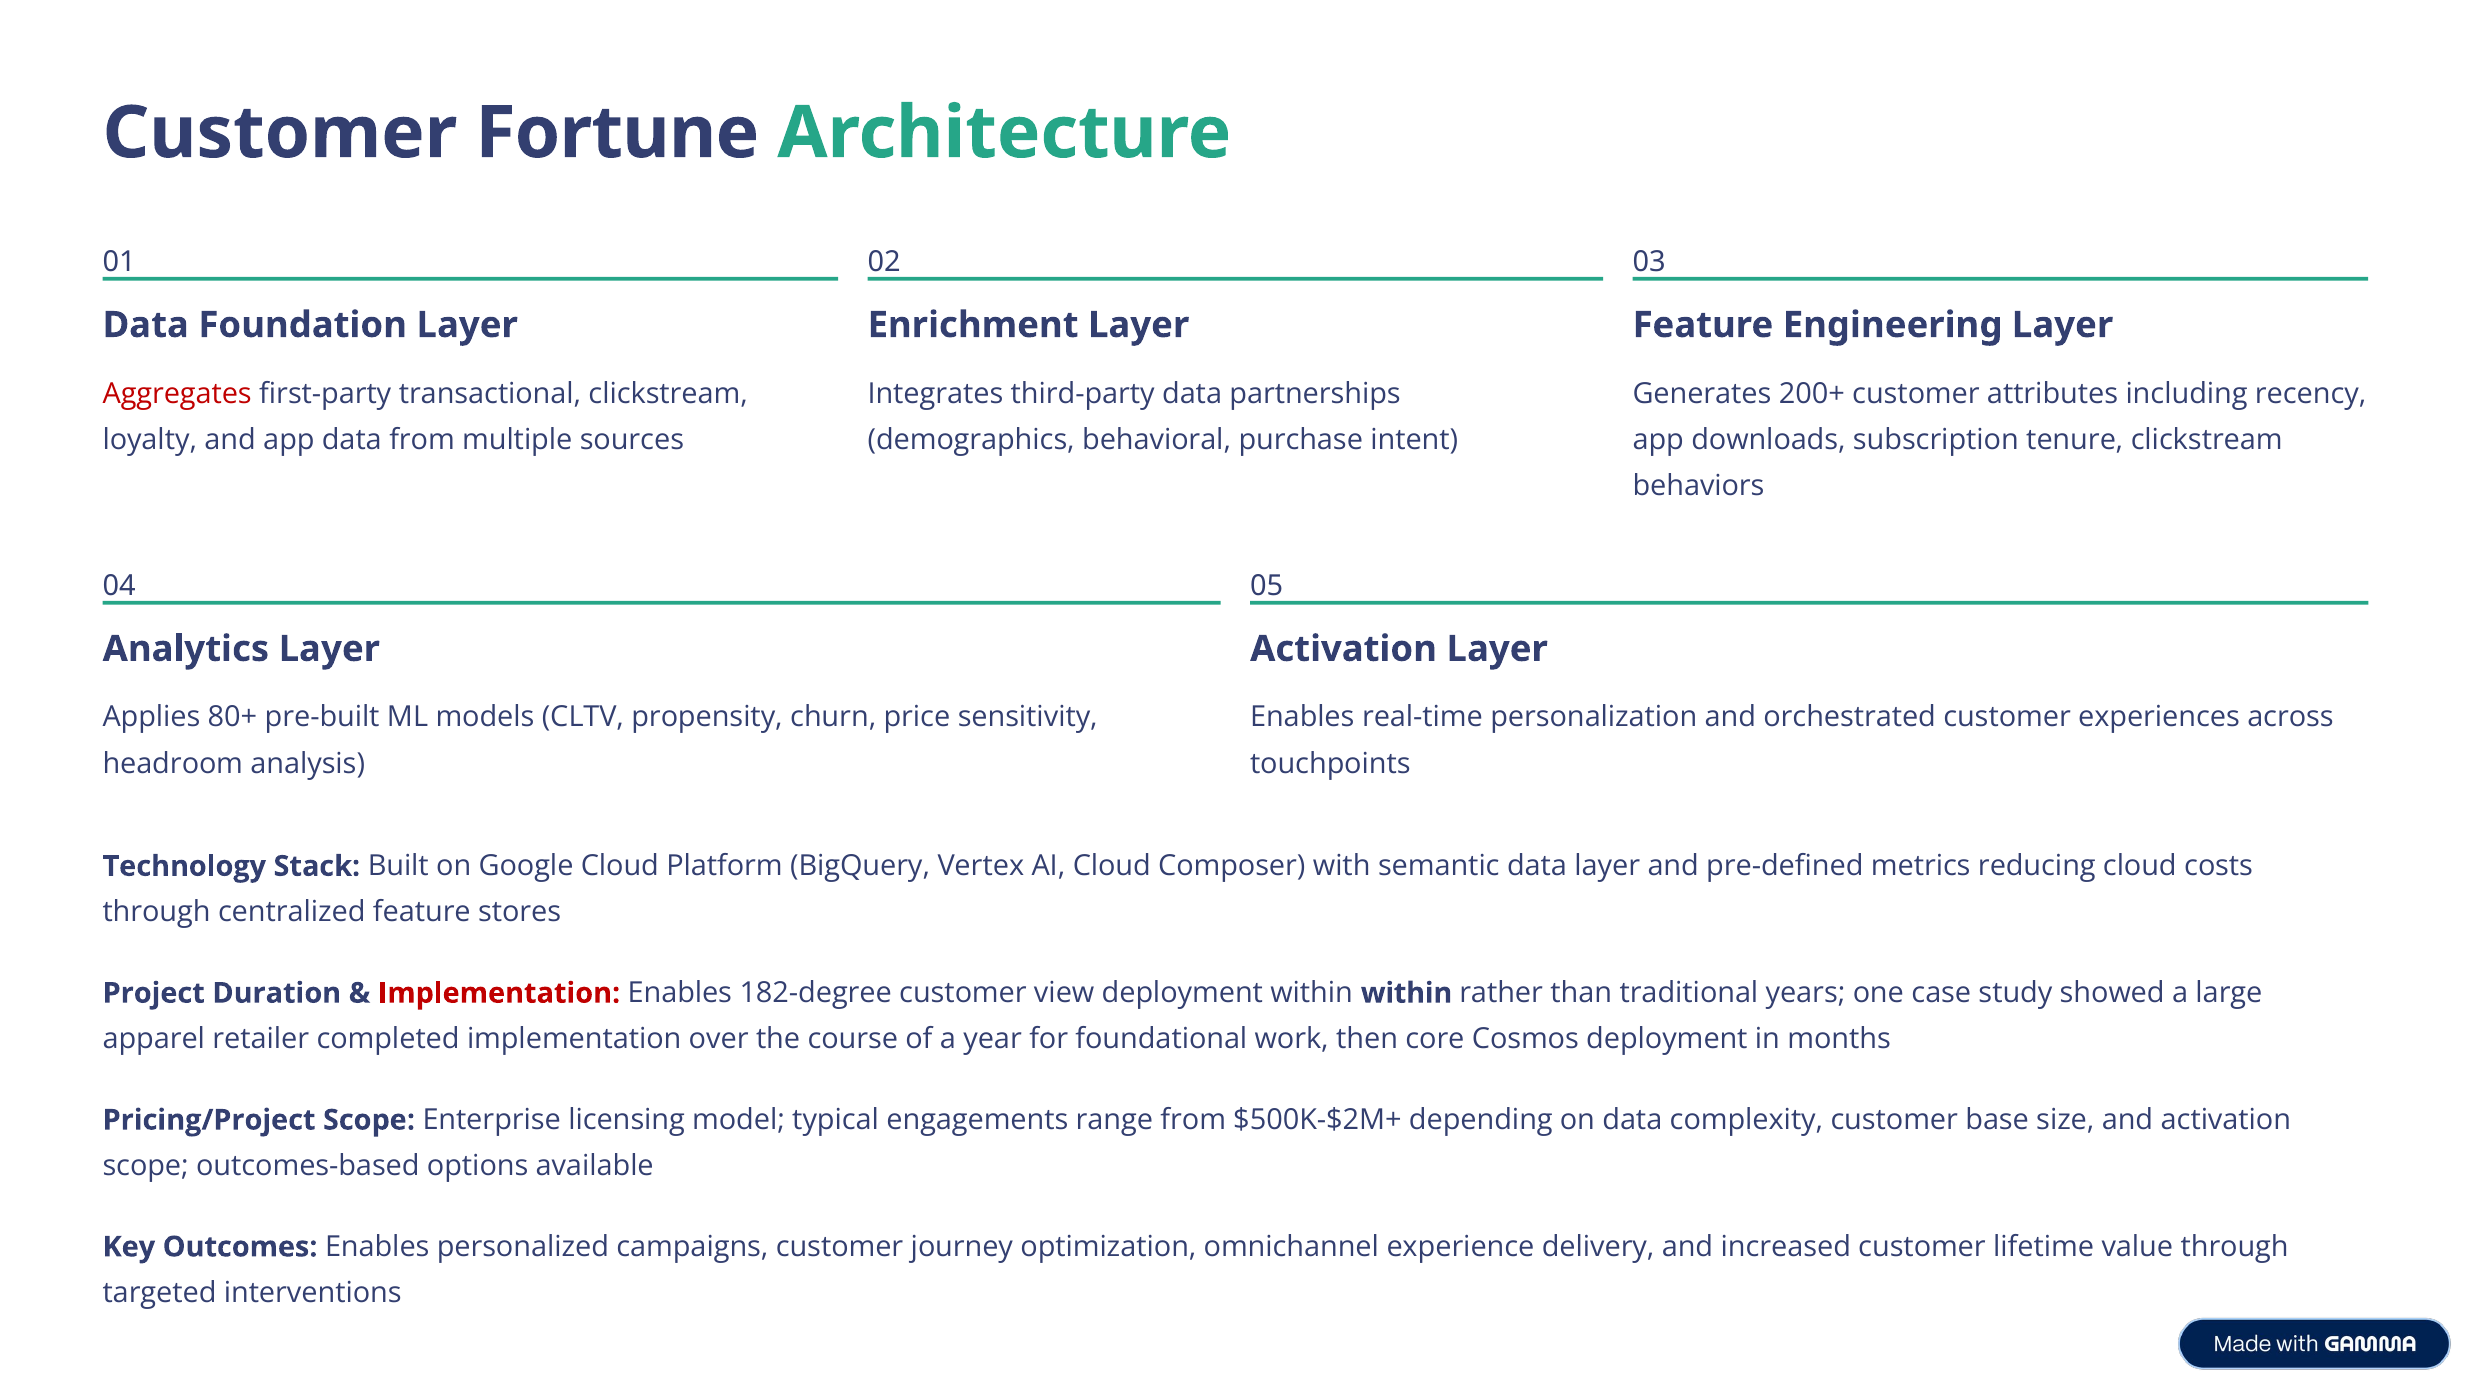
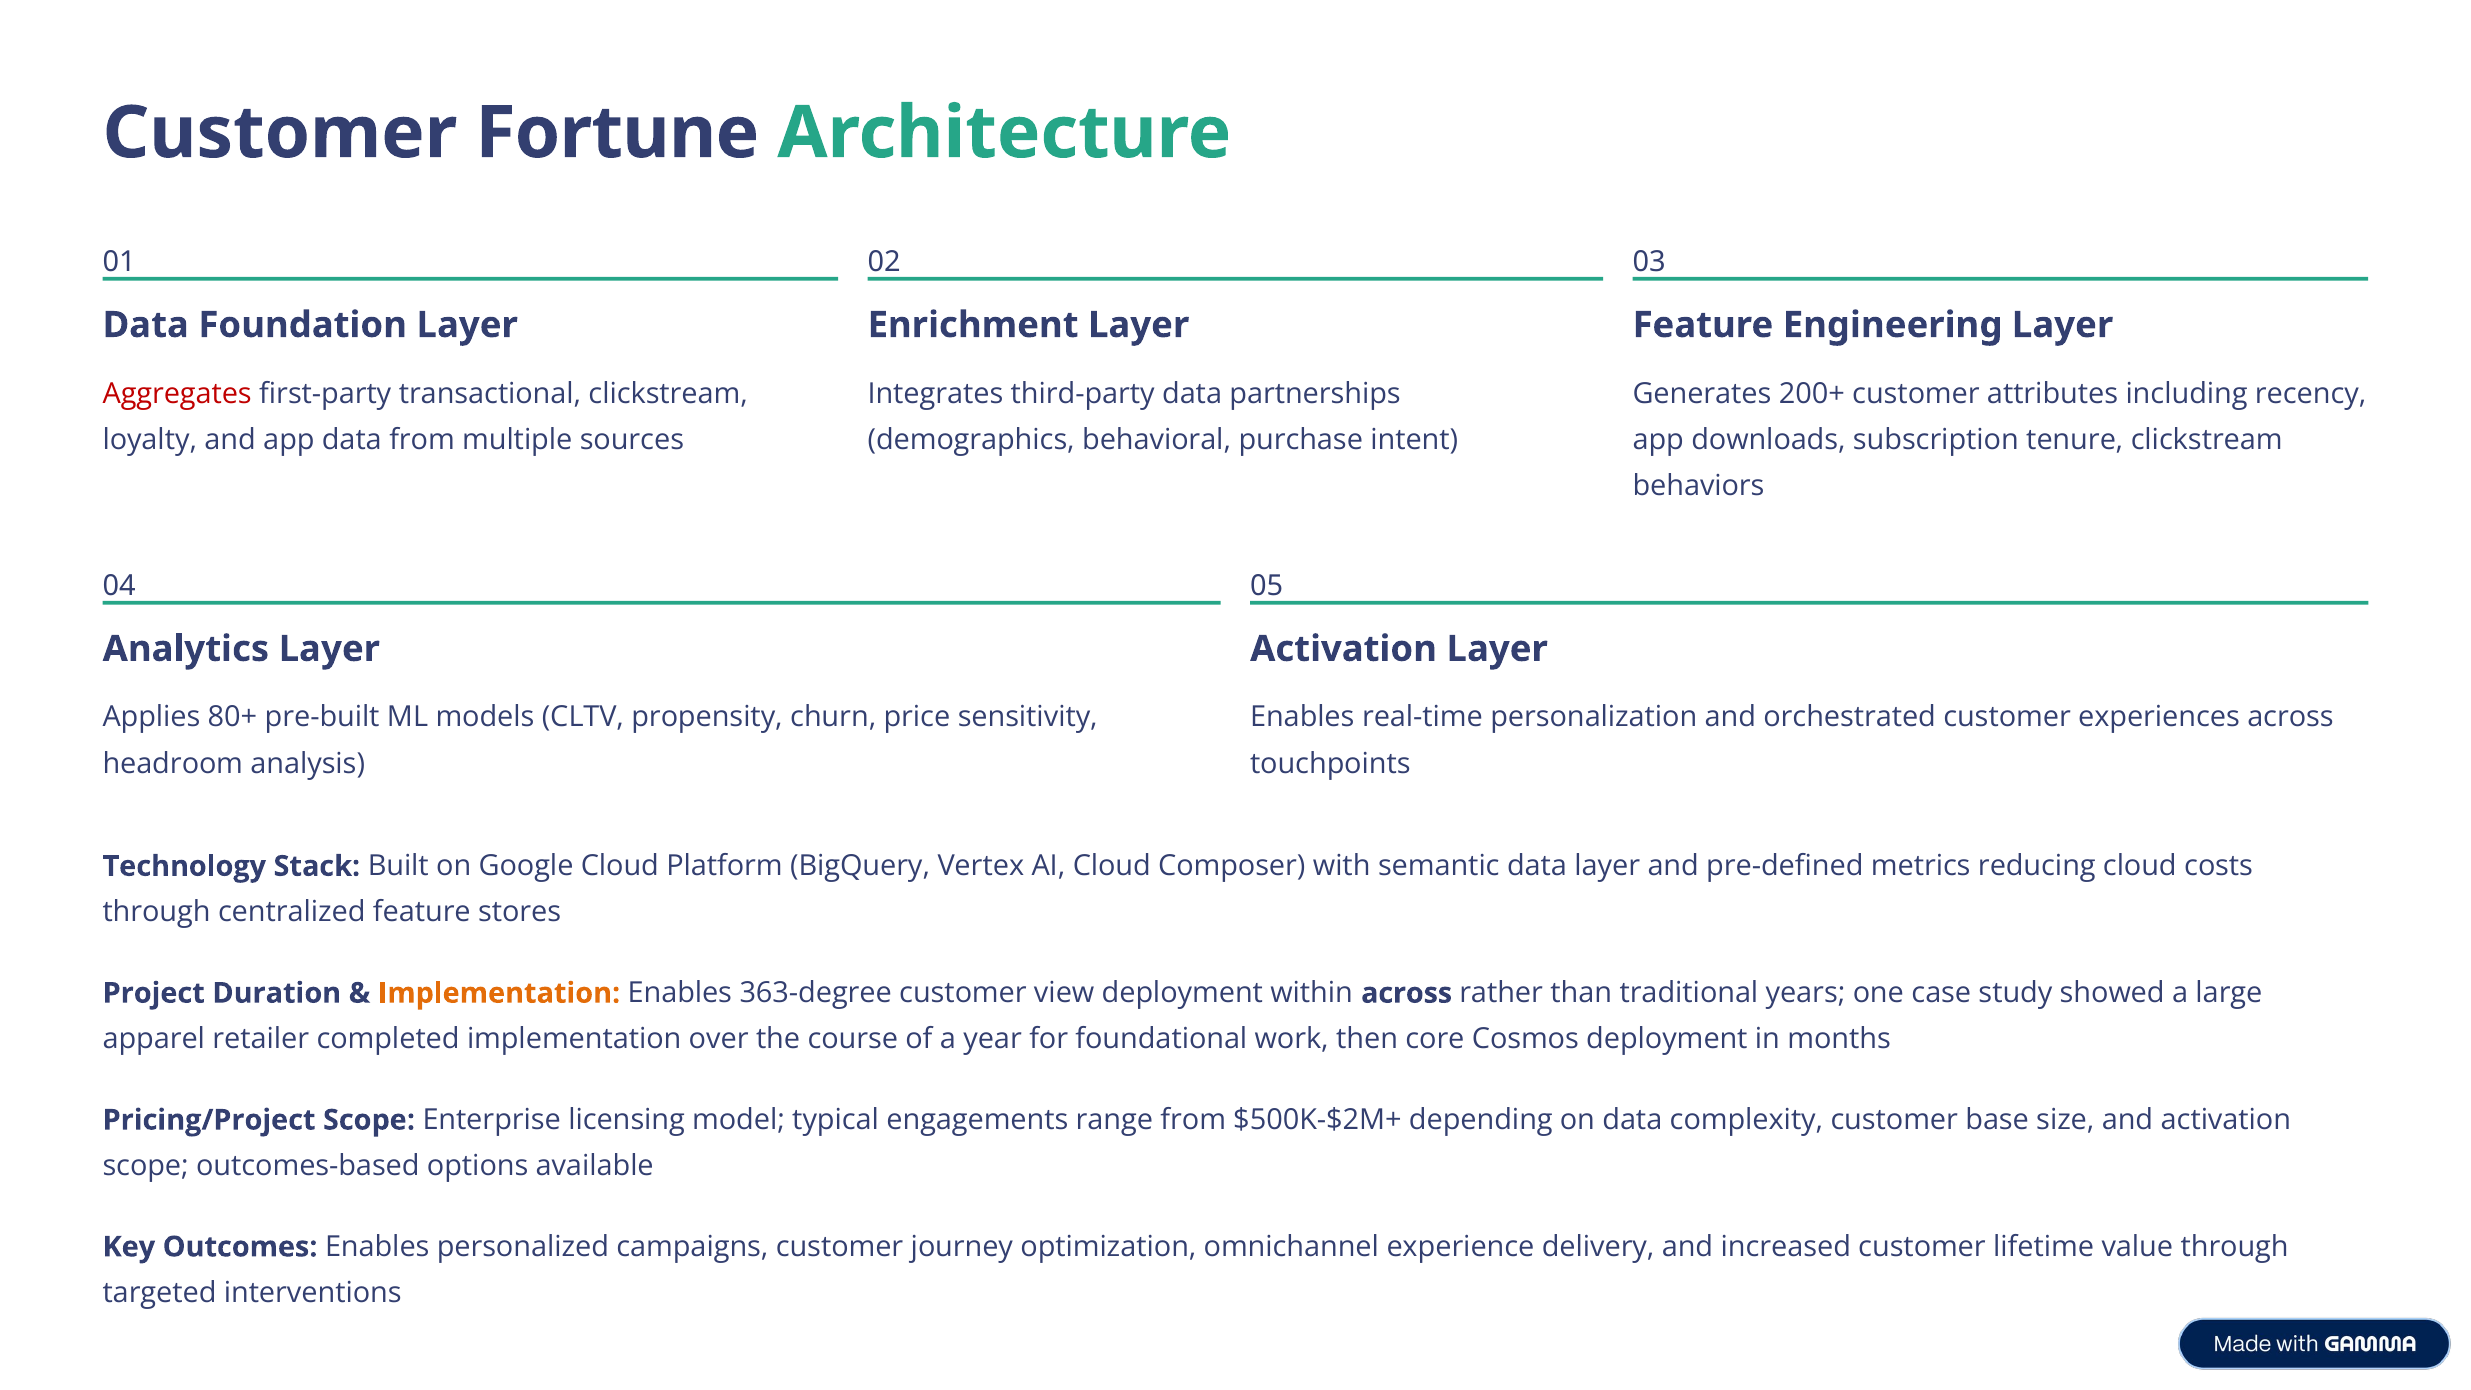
Implementation at (499, 993) colour: red -> orange
182-degree: 182-degree -> 363-degree
within within: within -> across
